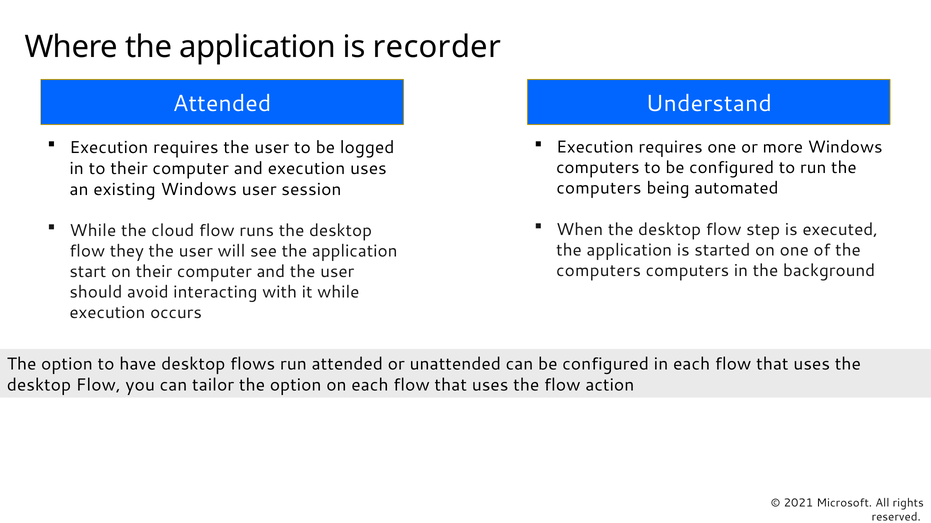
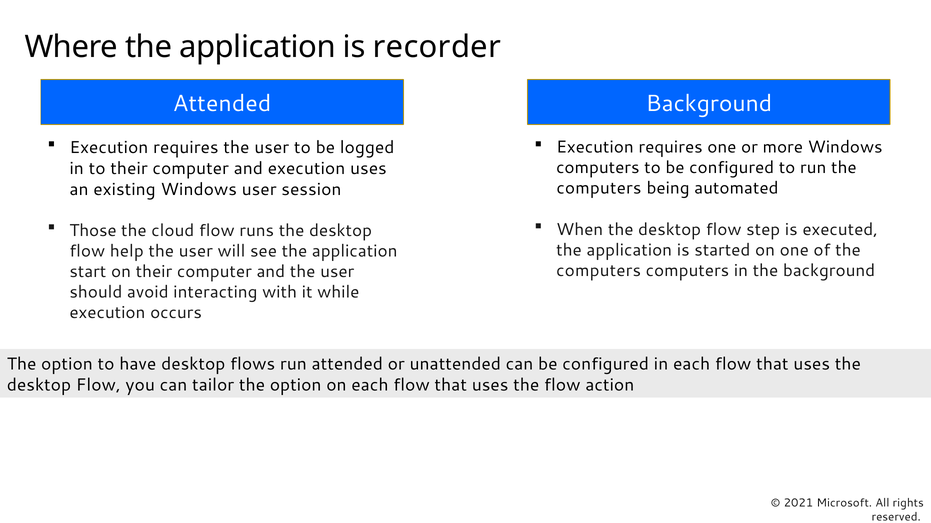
Understand at (709, 104): Understand -> Background
While at (93, 231): While -> Those
they: they -> help
